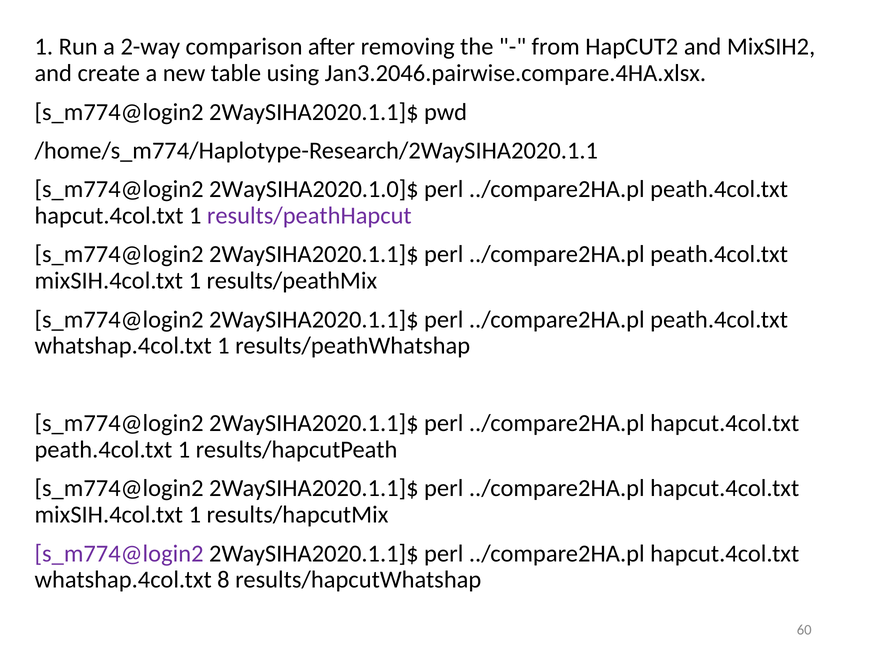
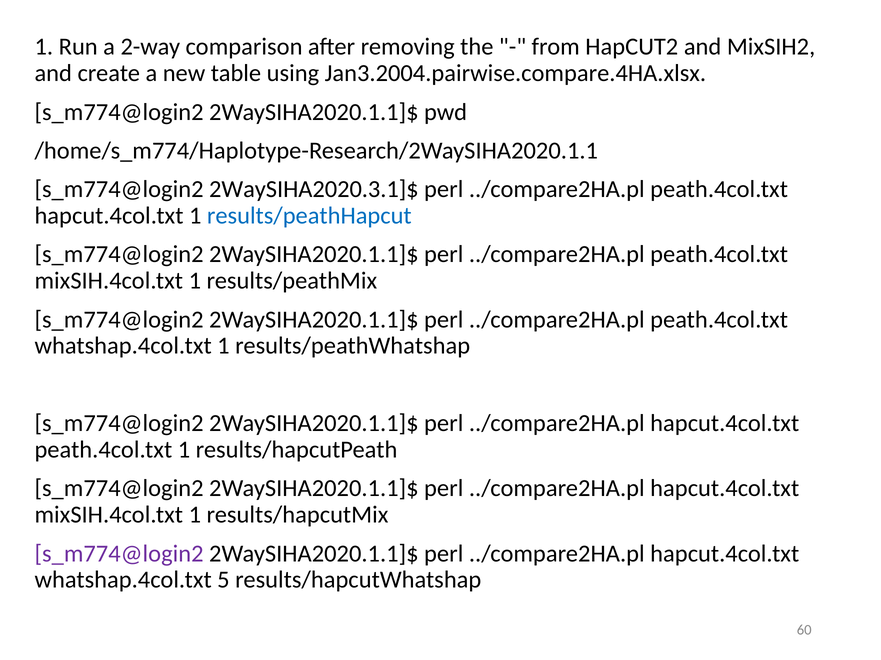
Jan3.2046.pairwise.compare.4HA.xlsx: Jan3.2046.pairwise.compare.4HA.xlsx -> Jan3.2004.pairwise.compare.4HA.xlsx
2WaySIHA2020.1.0]$: 2WaySIHA2020.1.0]$ -> 2WaySIHA2020.3.1]$
results/peathHapcut colour: purple -> blue
8: 8 -> 5
